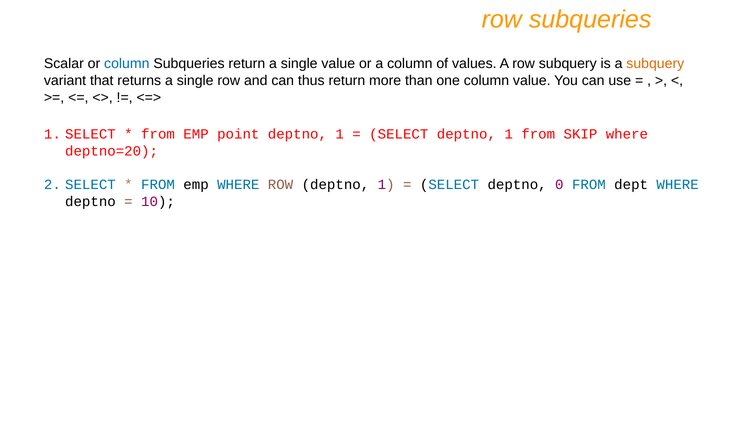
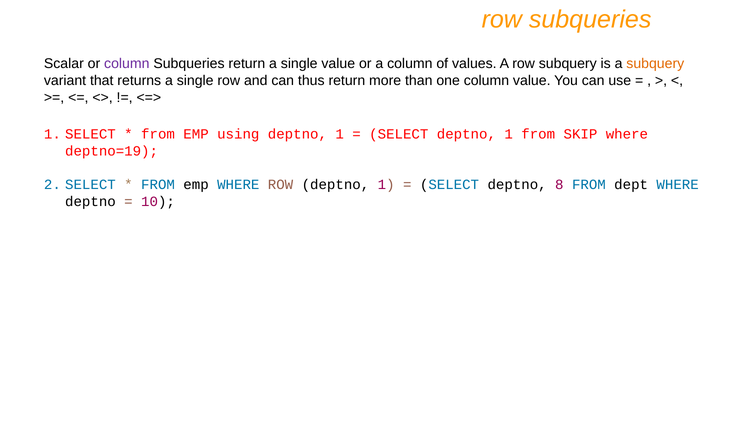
column at (127, 64) colour: blue -> purple
point: point -> using
deptno=20: deptno=20 -> deptno=19
0: 0 -> 8
